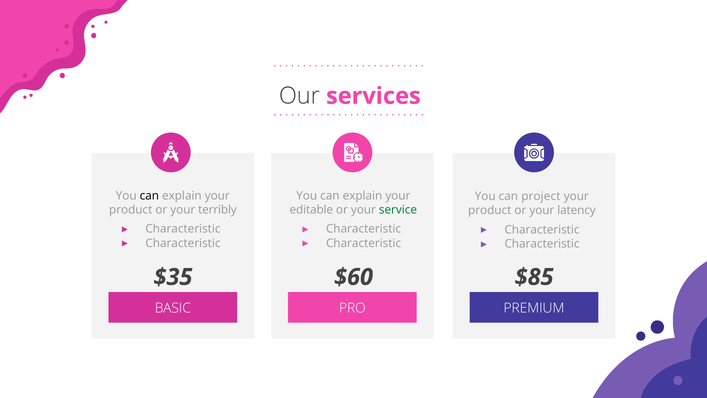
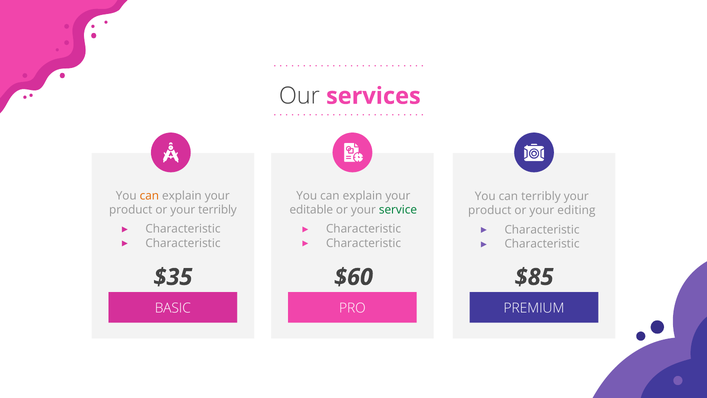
can at (149, 196) colour: black -> orange
can project: project -> terribly
latency: latency -> editing
